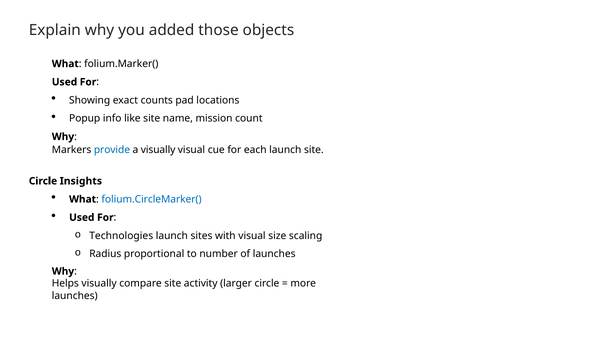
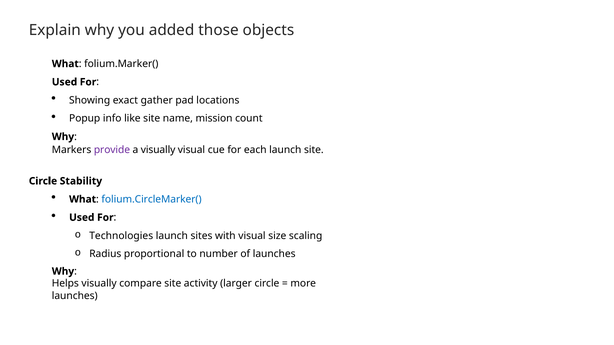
counts: counts -> gather
provide colour: blue -> purple
Insights: Insights -> Stability
